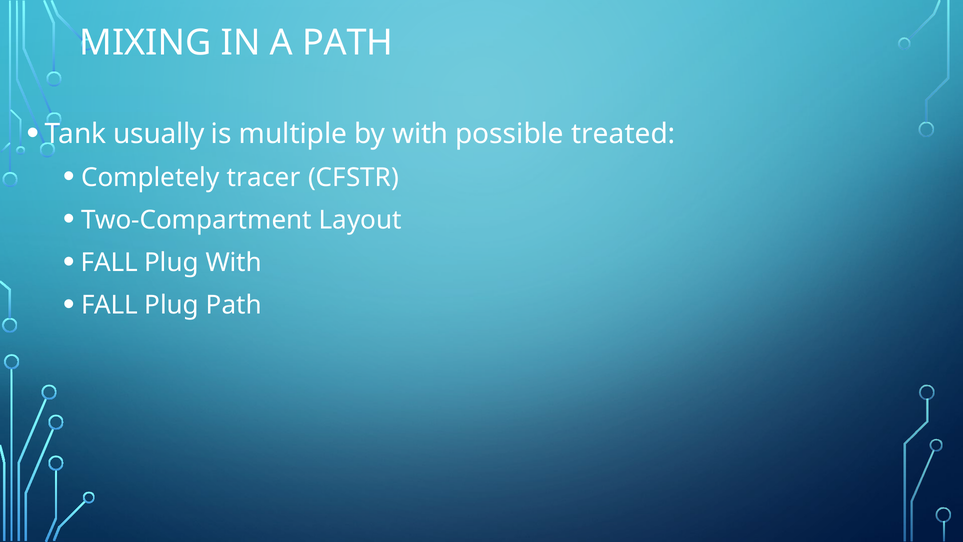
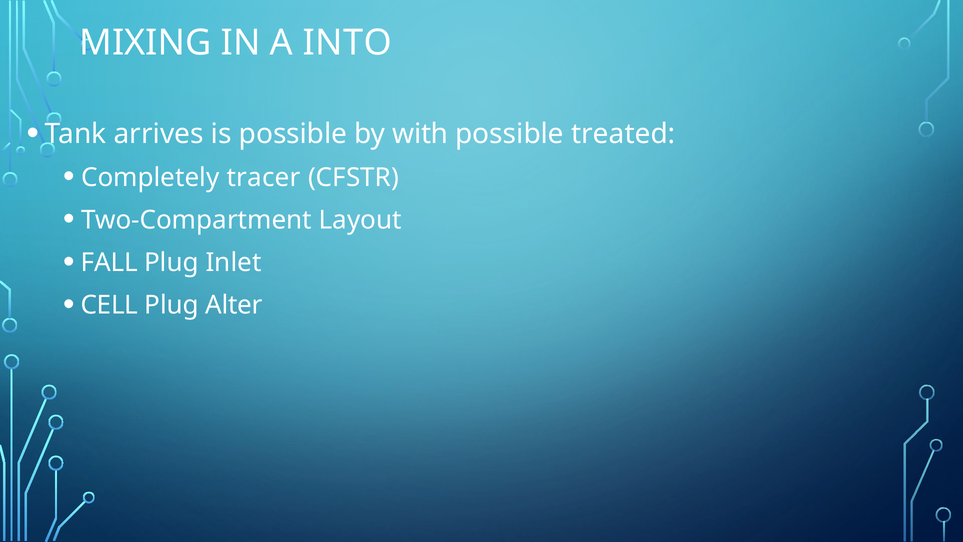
A PATH: PATH -> INTO
usually: usually -> arrives
is multiple: multiple -> possible
Plug With: With -> Inlet
FALL at (109, 305): FALL -> CELL
Plug Path: Path -> Alter
